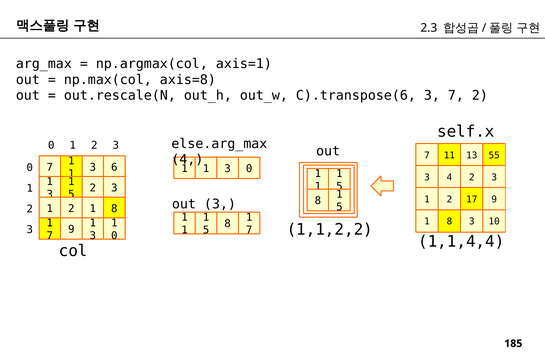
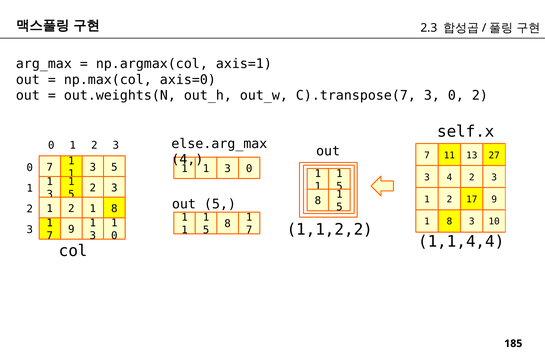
axis=8: axis=8 -> axis=0
out.rescale(N: out.rescale(N -> out.weights(N
C).transpose(6: C).transpose(6 -> C).transpose(7
7 at (456, 96): 7 -> 0
55: 55 -> 27
3 6: 6 -> 5
out 3: 3 -> 5
